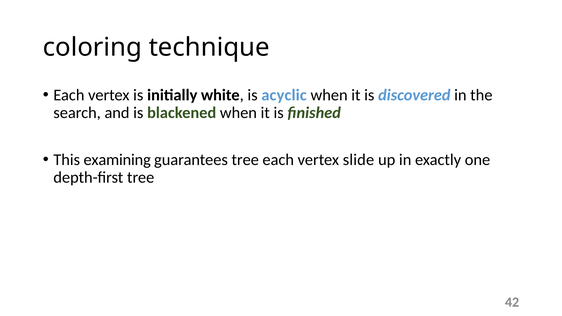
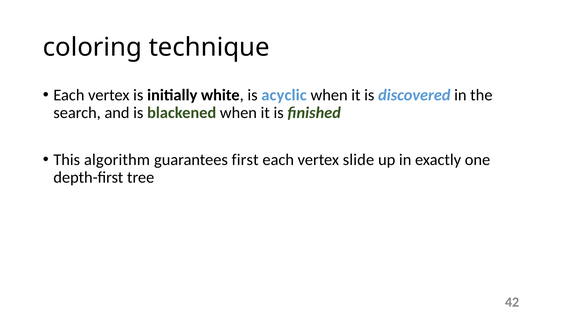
examining: examining -> algorithm
guarantees tree: tree -> first
